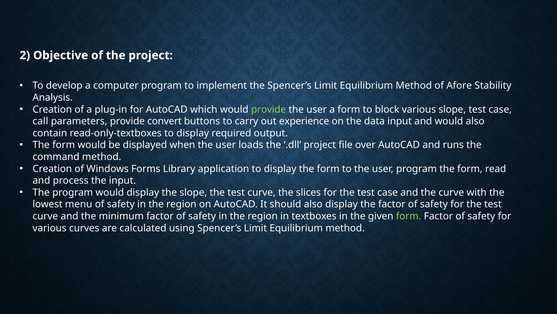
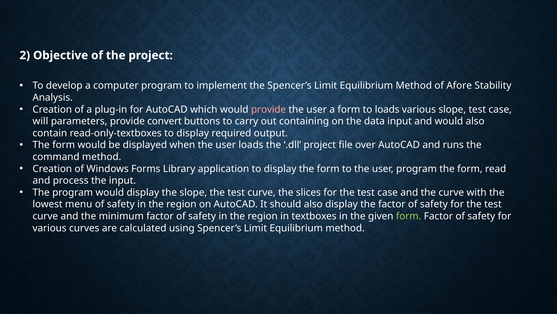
provide at (269, 109) colour: light green -> pink
to block: block -> loads
call: call -> will
experience: experience -> containing
